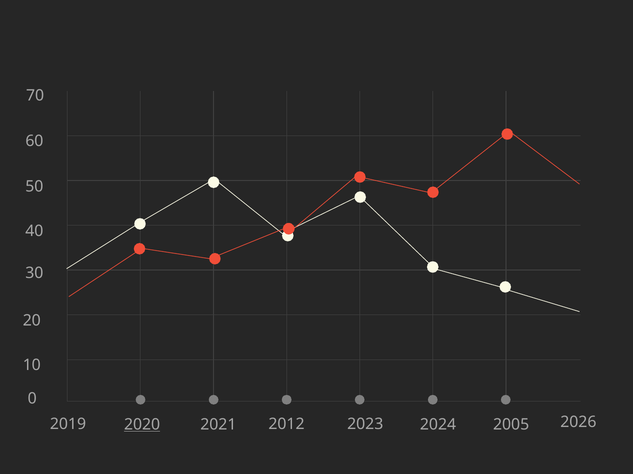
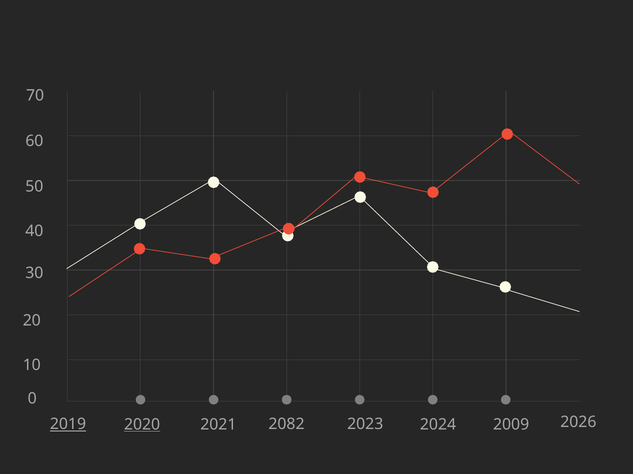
2019 underline: none -> present
2012: 2012 -> 2082
2005: 2005 -> 2009
